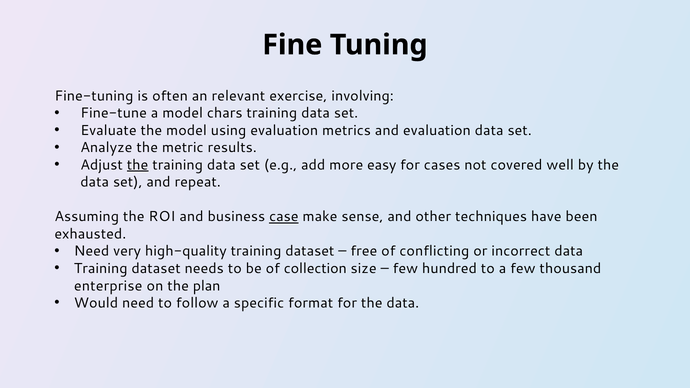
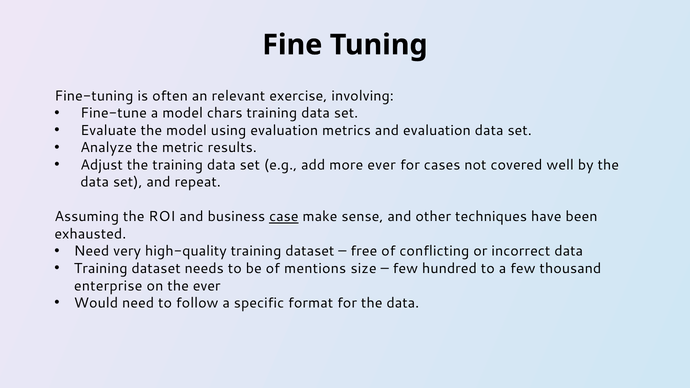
the at (138, 165) underline: present -> none
more easy: easy -> ever
collection: collection -> mentions
the plan: plan -> ever
